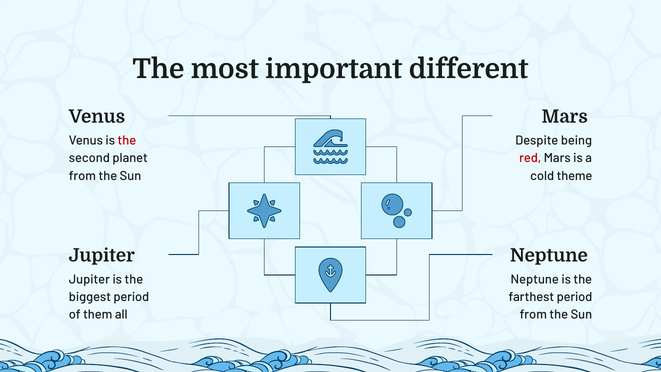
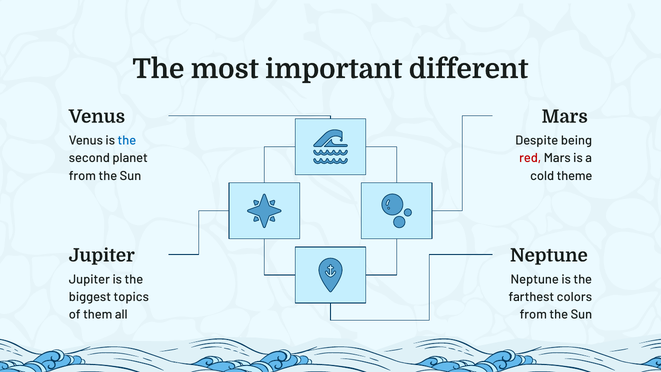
the at (127, 140) colour: red -> blue
biggest period: period -> topics
farthest period: period -> colors
